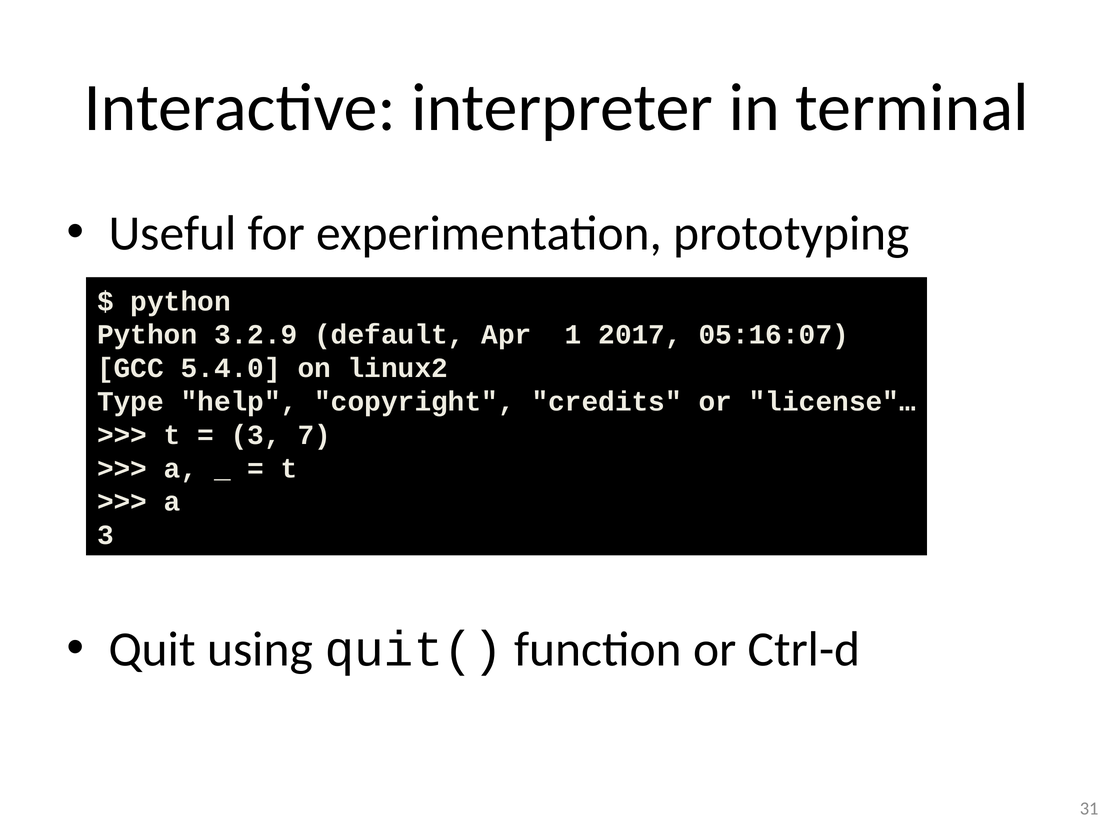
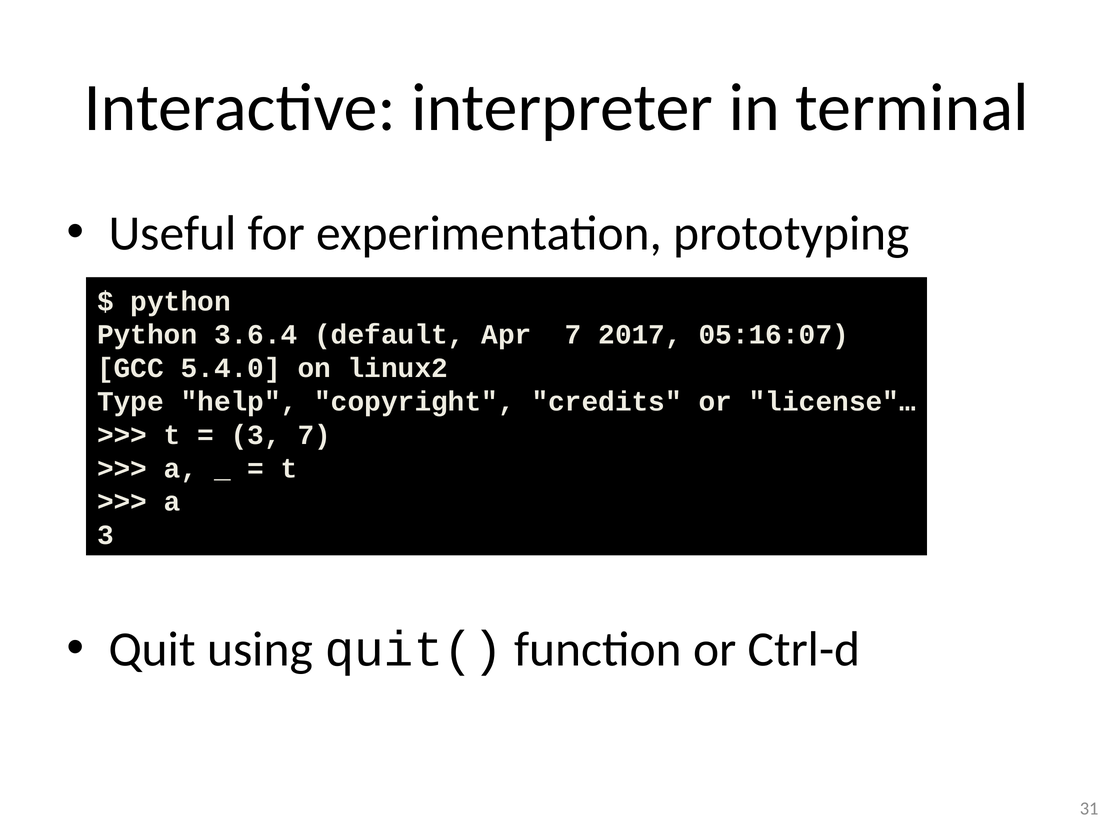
3.2.9: 3.2.9 -> 3.6.4
Apr 1: 1 -> 7
